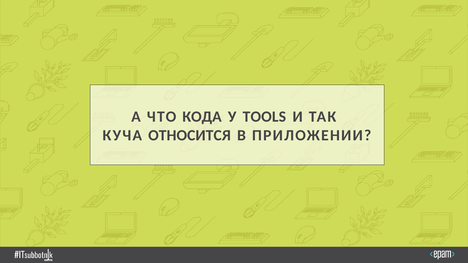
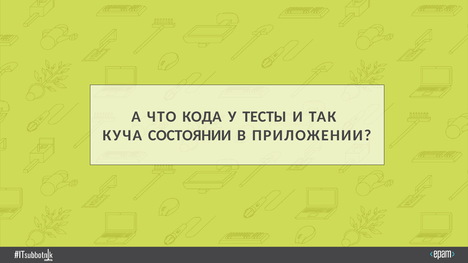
TOOLS: TOOLS -> ТЕСТЫ
ОТНОСИТСЯ: ОТНОСИТСЯ -> СОСТОЯНИИ
